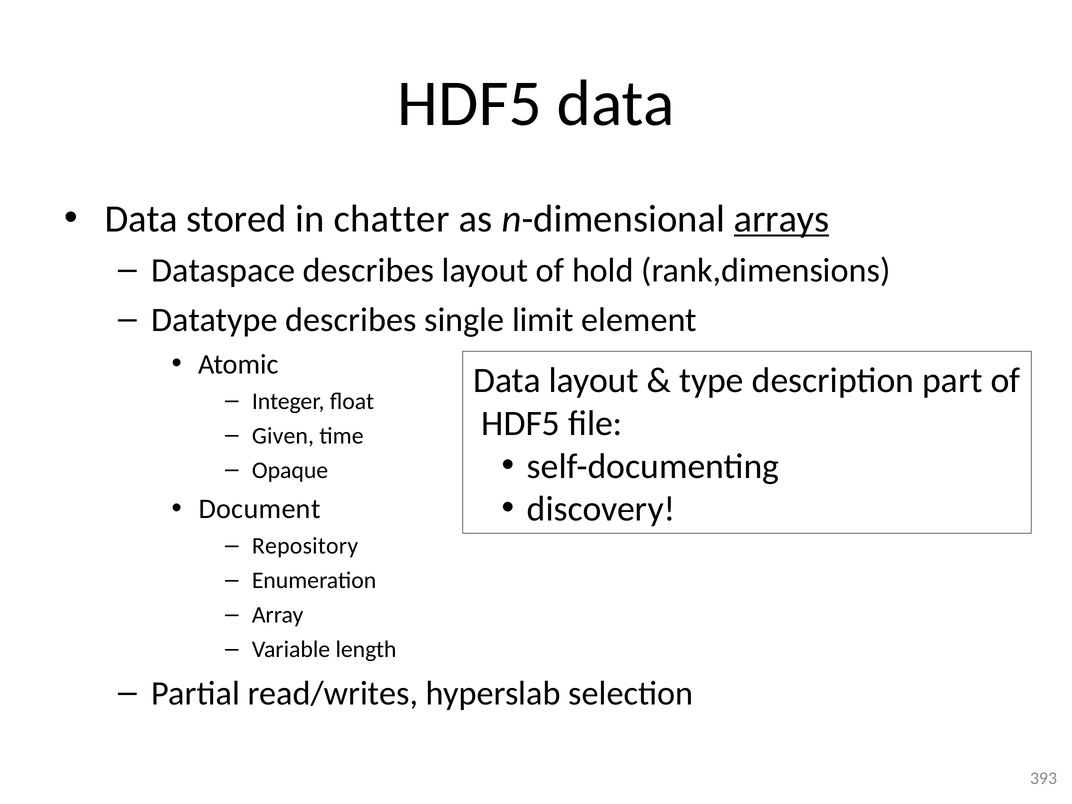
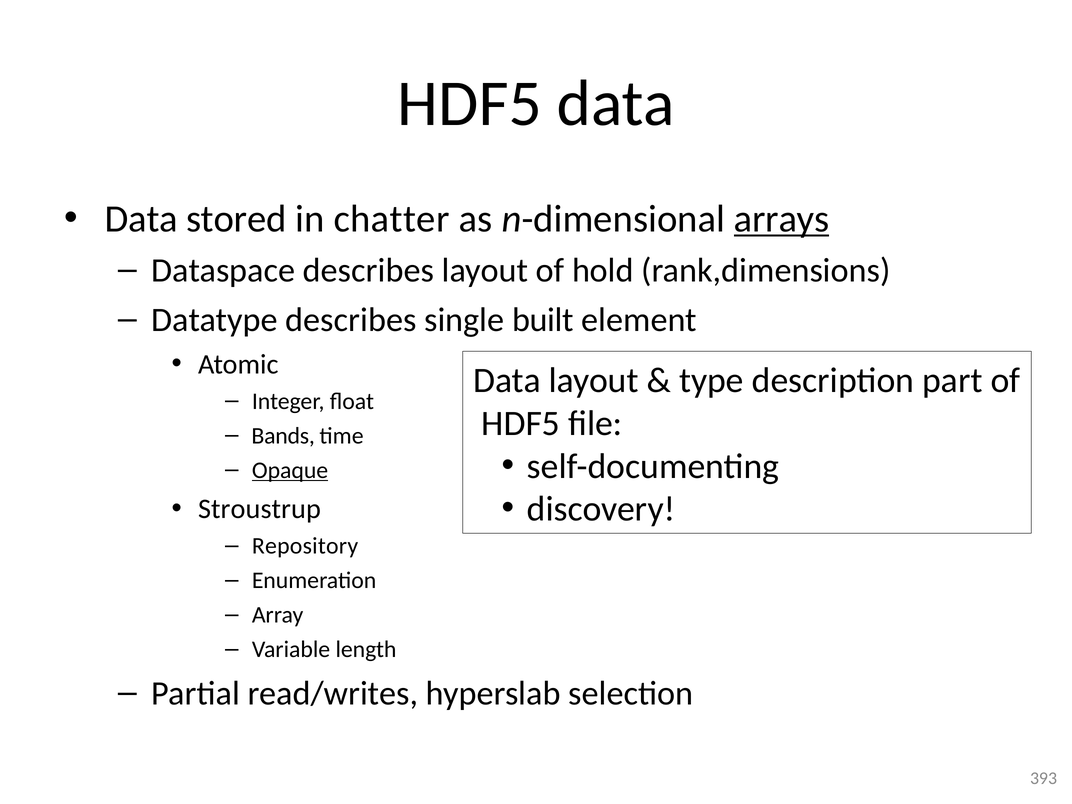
limit: limit -> built
Given: Given -> Bands
Opaque underline: none -> present
Document: Document -> Stroustrup
